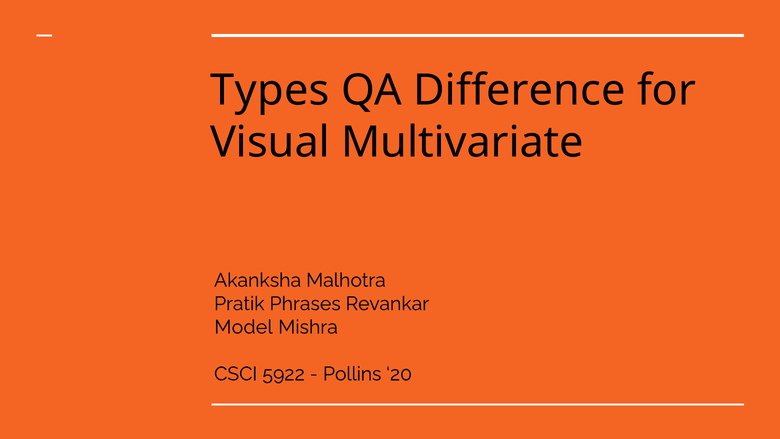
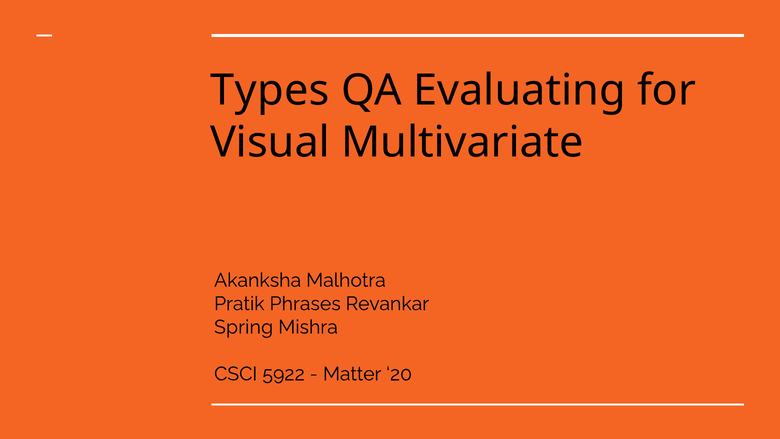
Difference: Difference -> Evaluating
Model: Model -> Spring
Pollins: Pollins -> Matter
